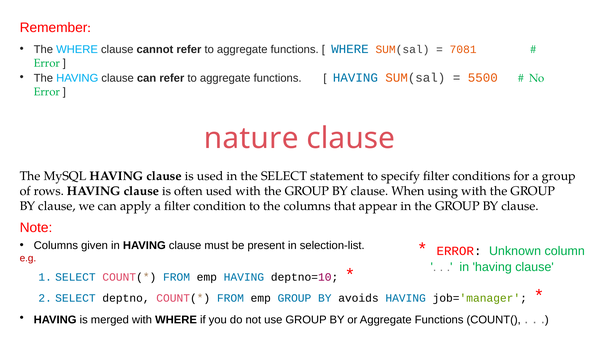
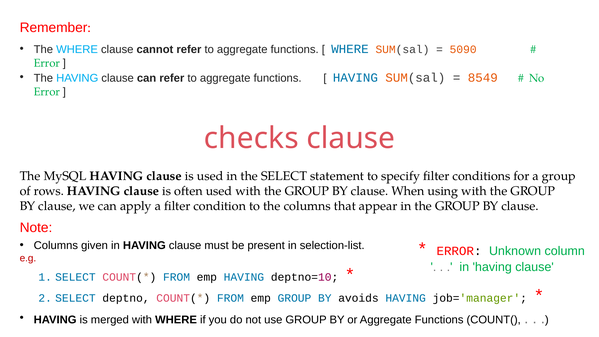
7081: 7081 -> 5090
5500: 5500 -> 8549
nature: nature -> checks
